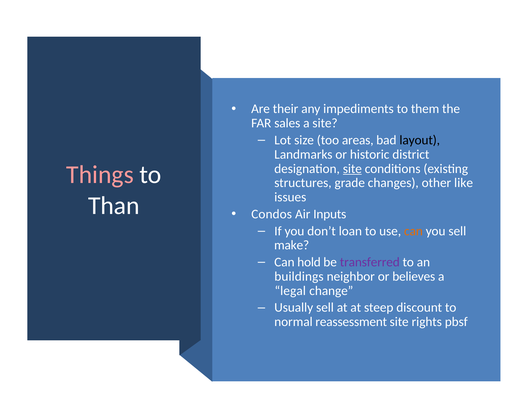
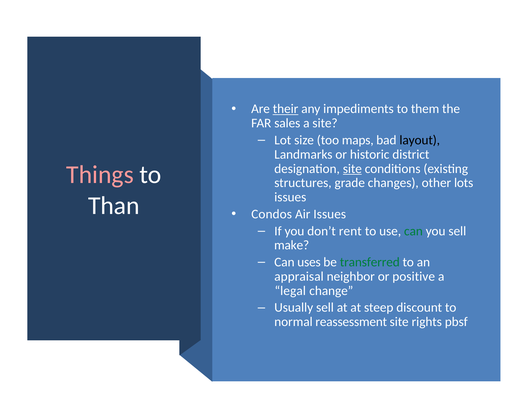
their underline: none -> present
areas: areas -> maps
like: like -> lots
Air Inputs: Inputs -> Issues
loan: loan -> rent
can at (413, 231) colour: orange -> green
hold: hold -> uses
transferred colour: purple -> green
buildings: buildings -> appraisal
believes: believes -> positive
